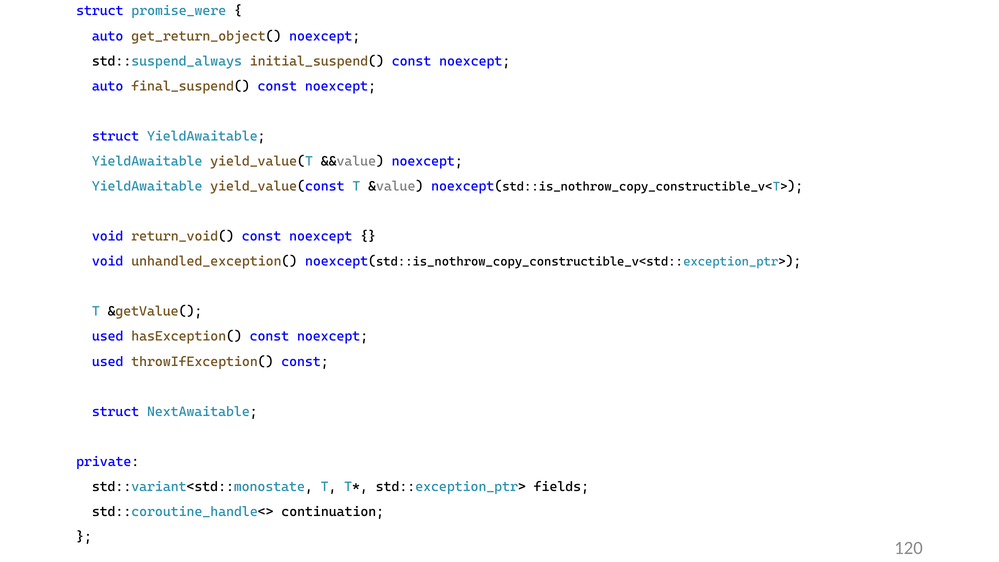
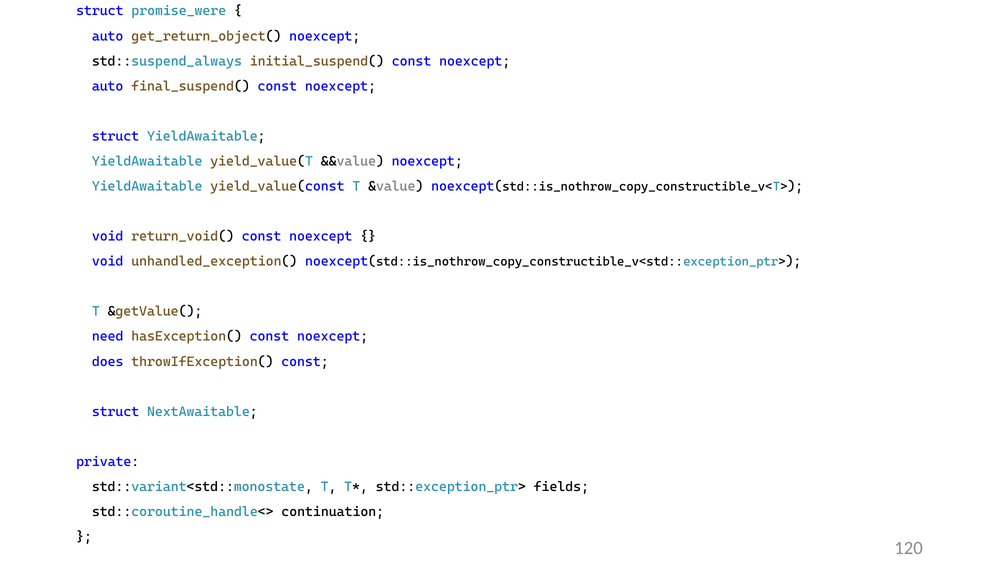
used at (108, 336): used -> need
used at (108, 362): used -> does
